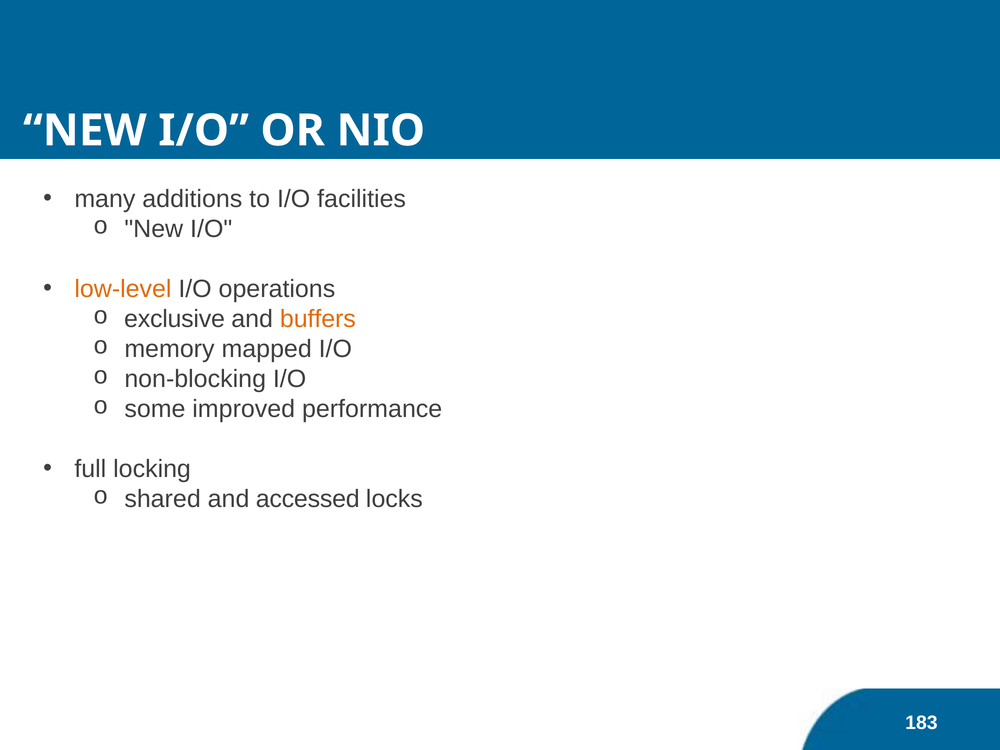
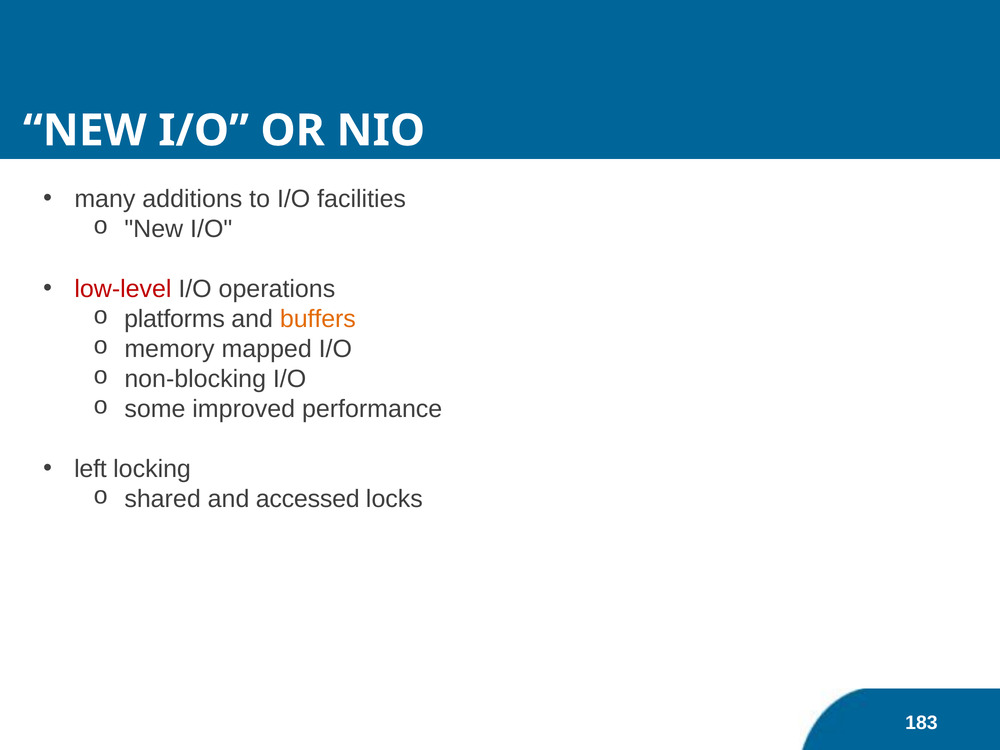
low-level colour: orange -> red
exclusive: exclusive -> platforms
full: full -> left
